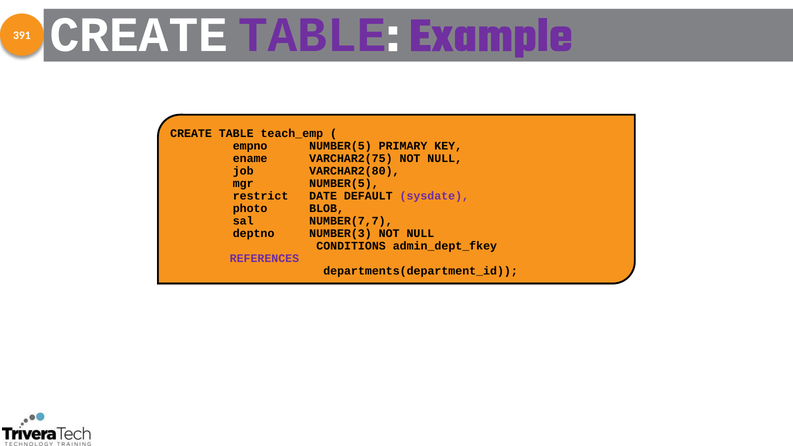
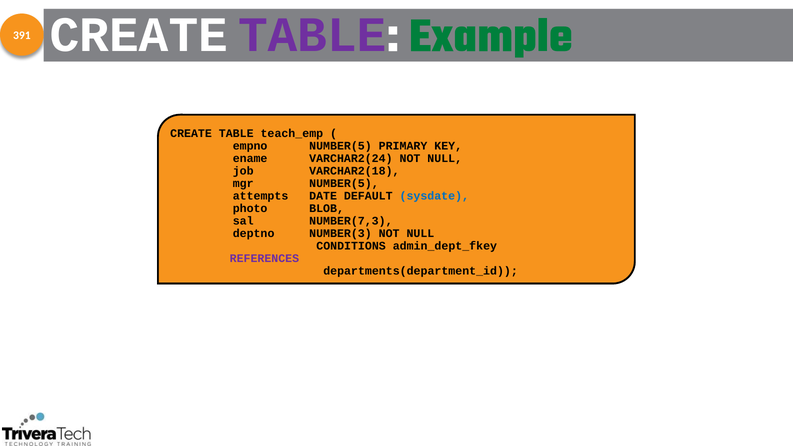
Example colour: purple -> green
VARCHAR2(75: VARCHAR2(75 -> VARCHAR2(24
VARCHAR2(80: VARCHAR2(80 -> VARCHAR2(18
restrict: restrict -> attempts
sysdate colour: purple -> blue
NUMBER(7,7: NUMBER(7,7 -> NUMBER(7,3
